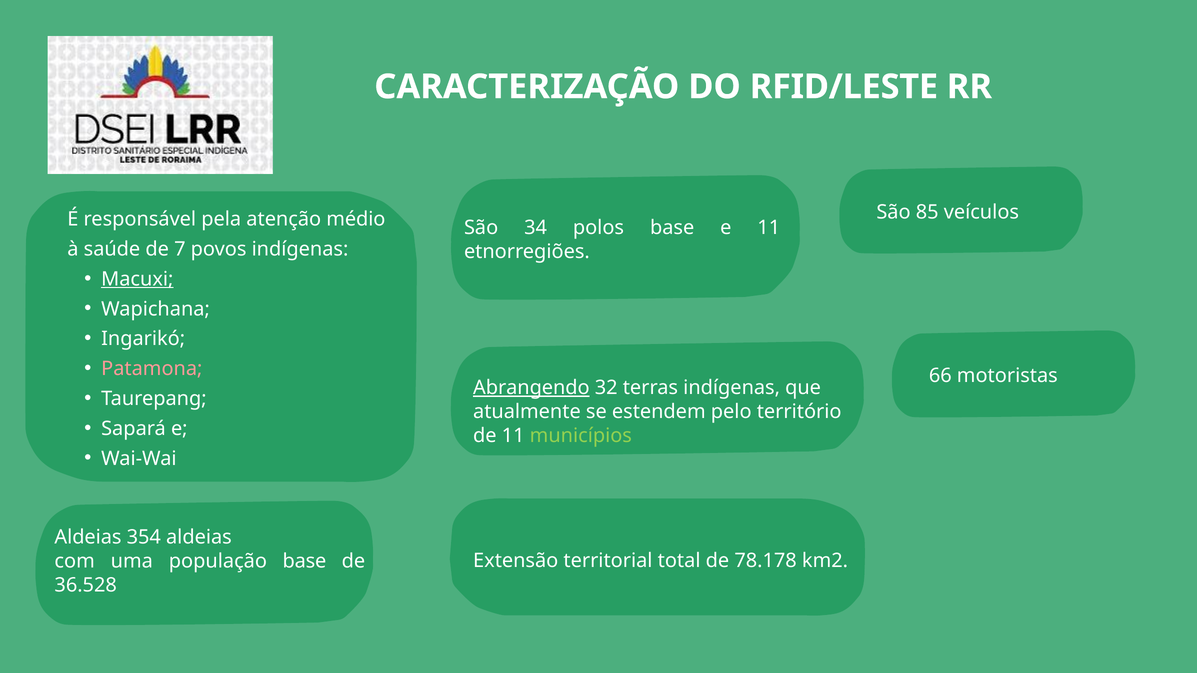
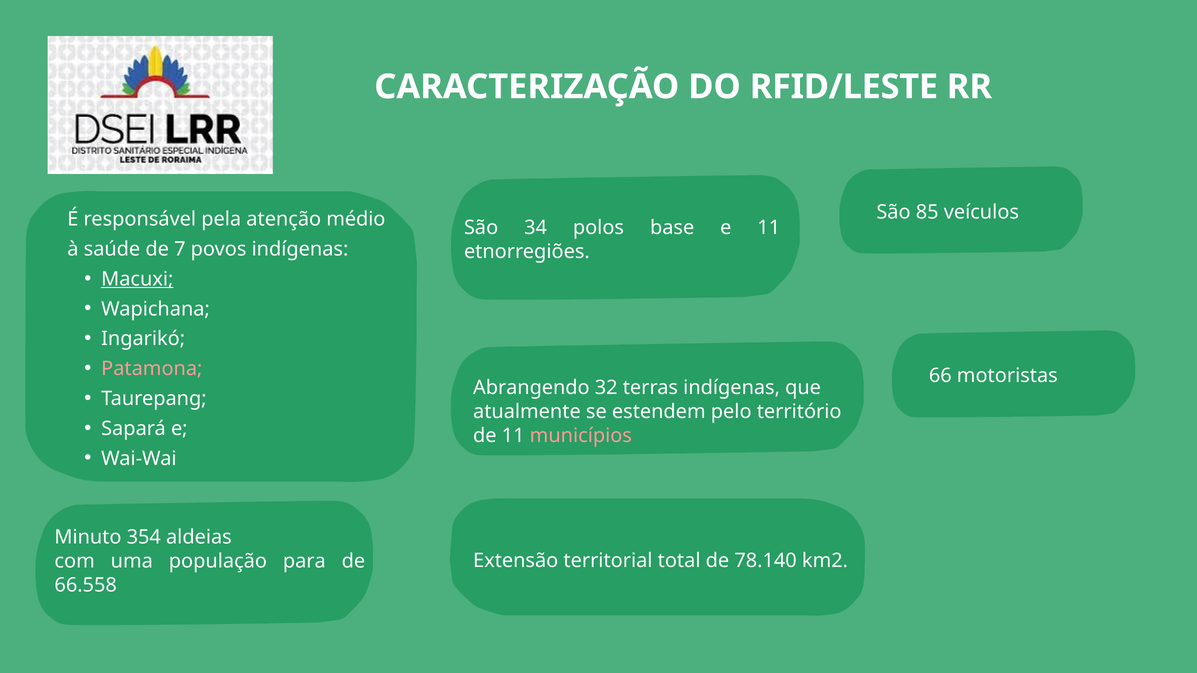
Abrangendo underline: present -> none
municípios colour: light green -> pink
Aldeias at (88, 537): Aldeias -> Minuto
78.178: 78.178 -> 78.140
população base: base -> para
36.528: 36.528 -> 66.558
